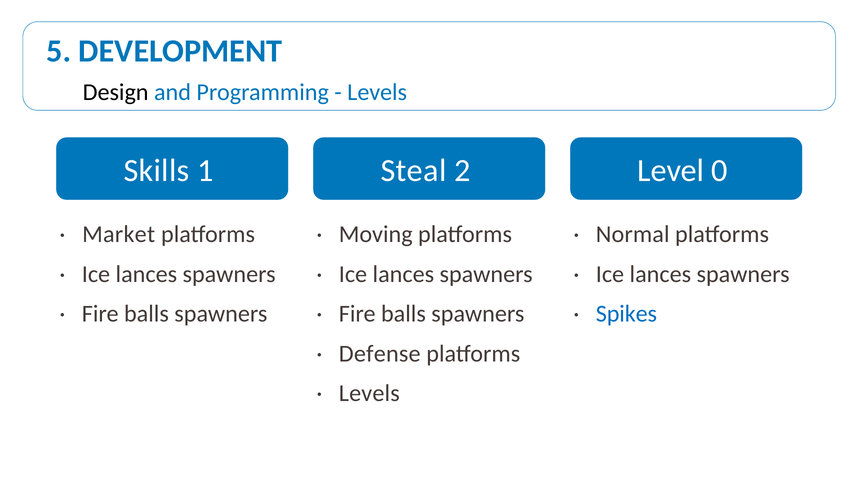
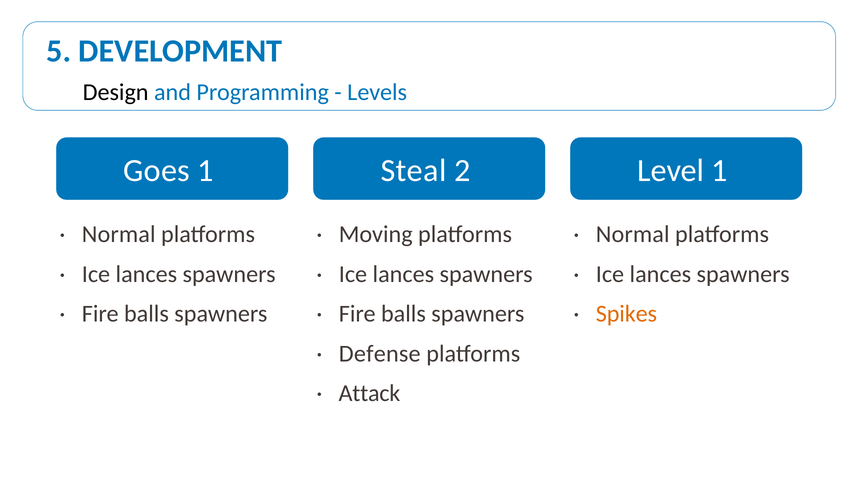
Skills: Skills -> Goes
Level 0: 0 -> 1
Market at (119, 234): Market -> Normal
Spikes colour: blue -> orange
Levels at (369, 393): Levels -> Attack
